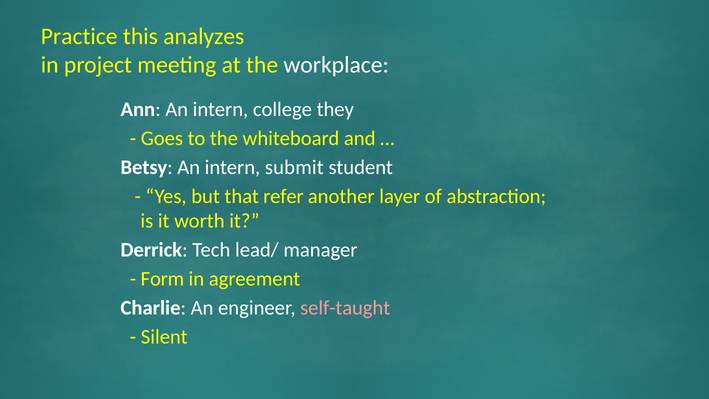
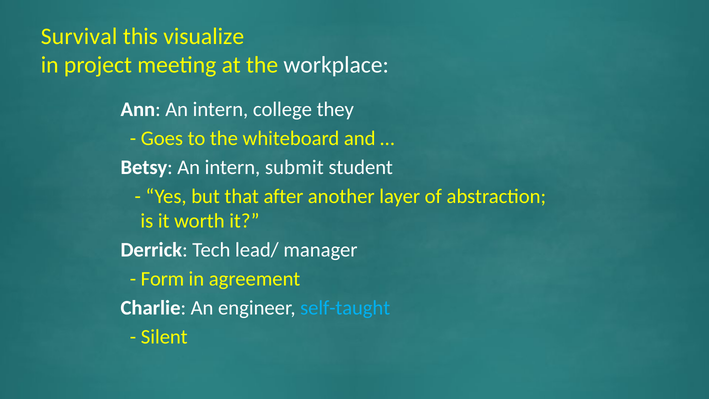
Practice: Practice -> Survival
analyzes: analyzes -> visualize
refer: refer -> after
self-taught colour: pink -> light blue
